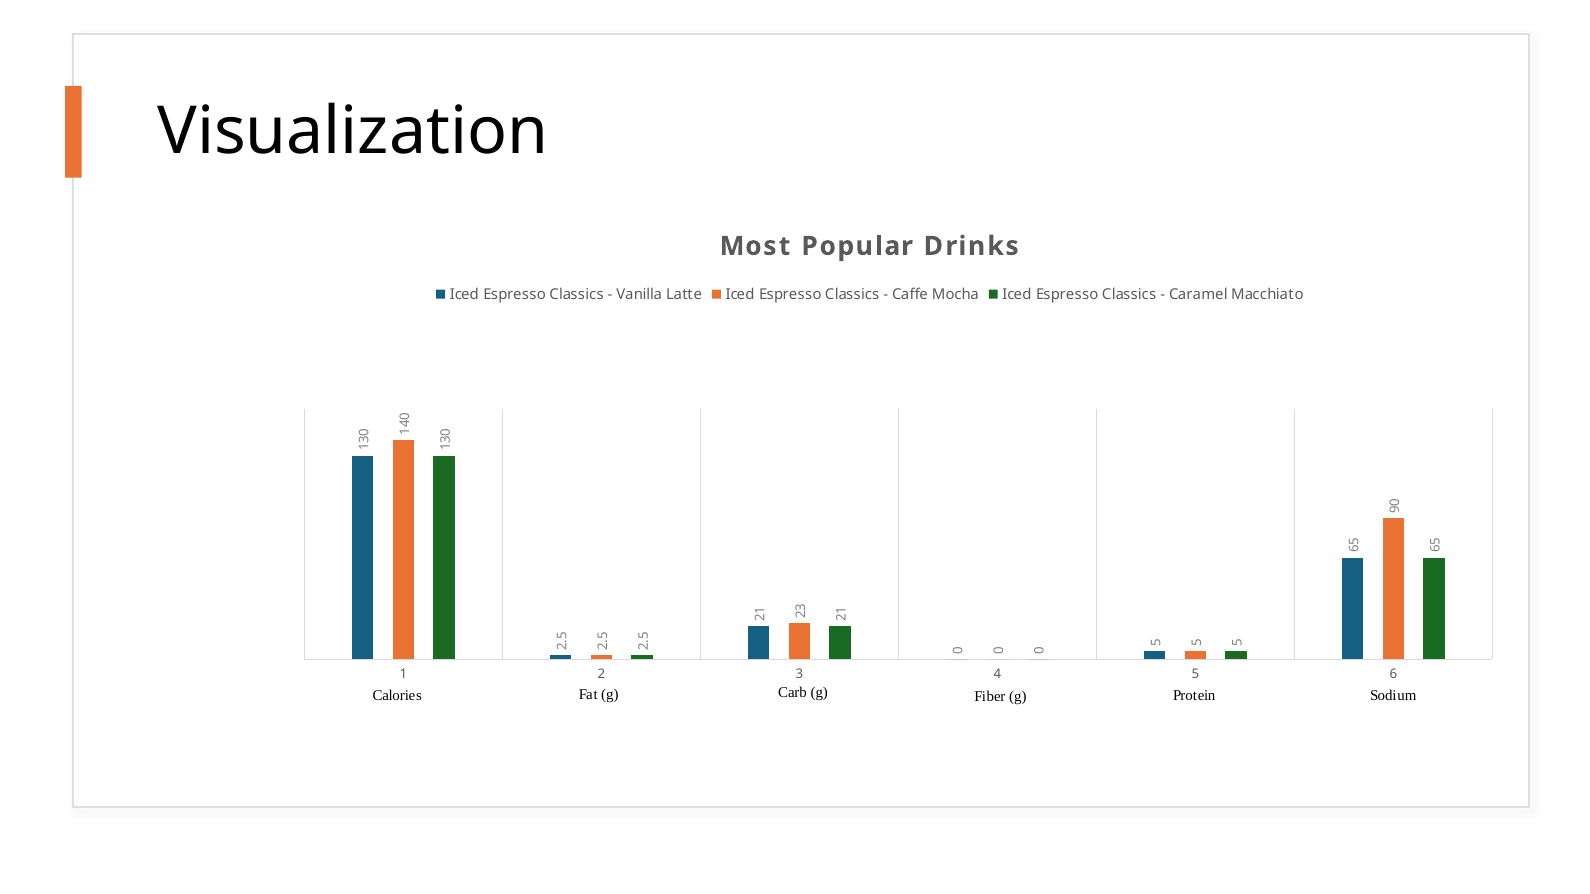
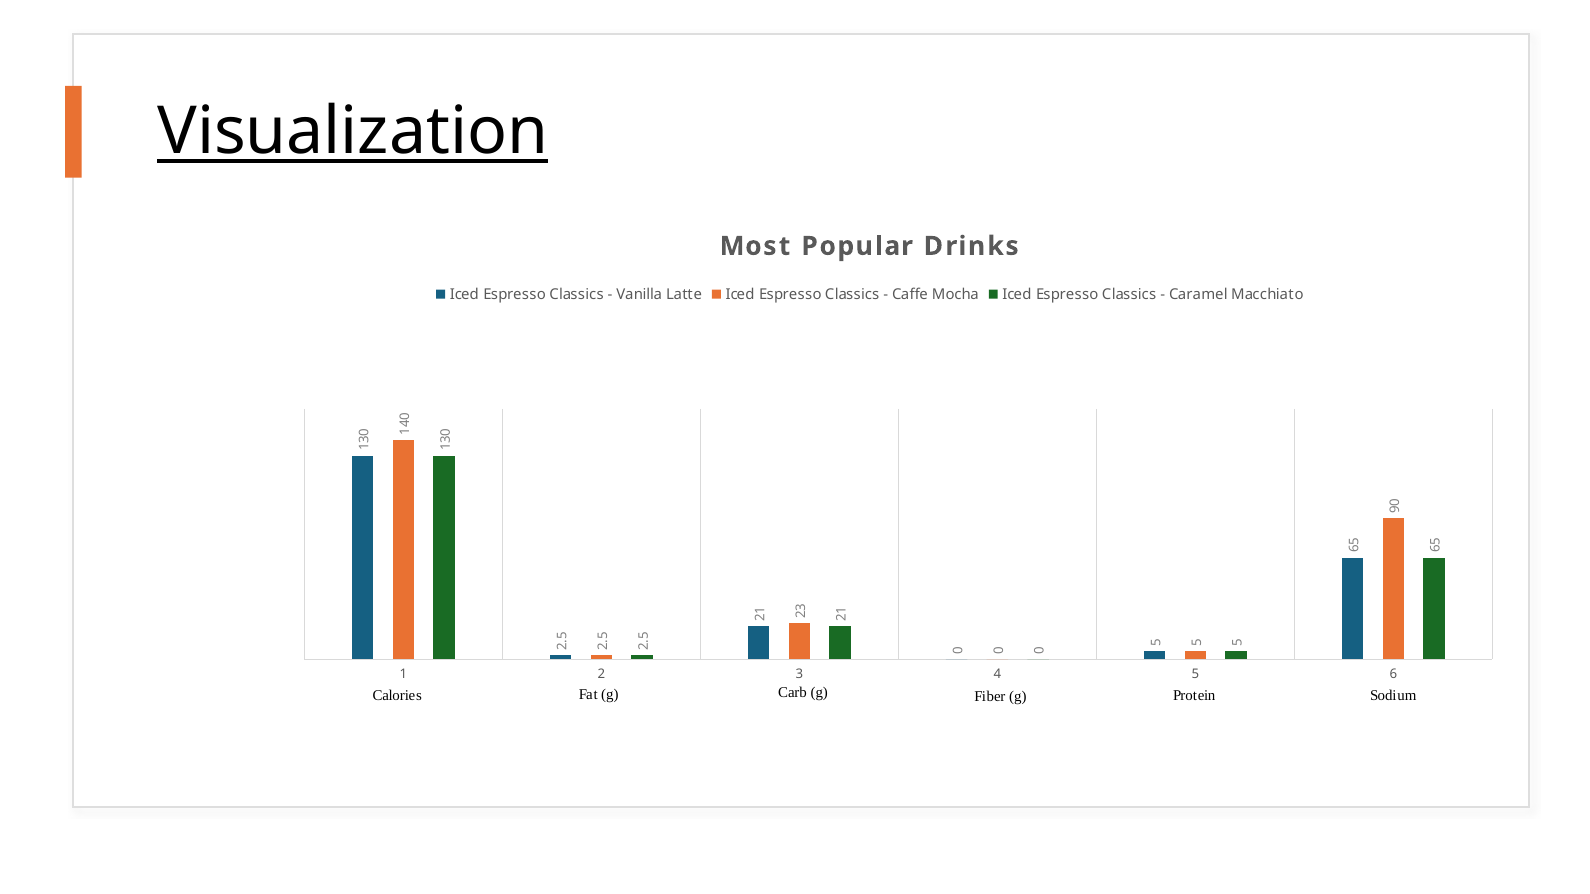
Visualization underline: none -> present
